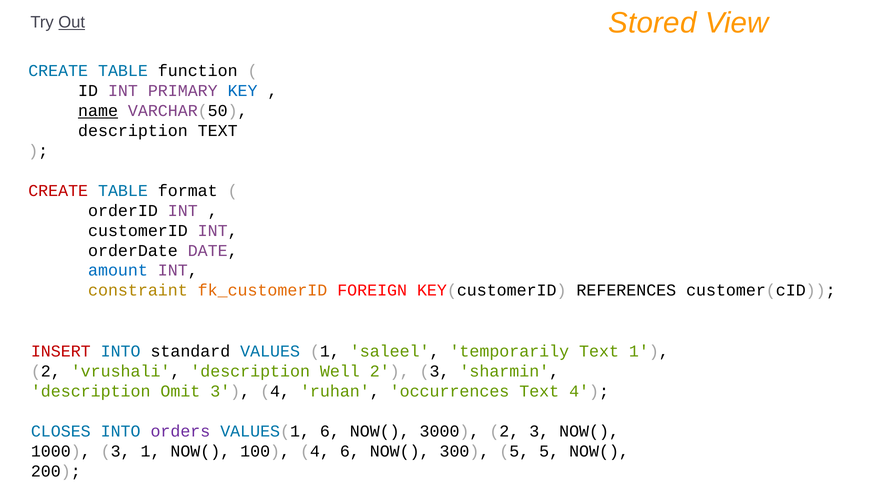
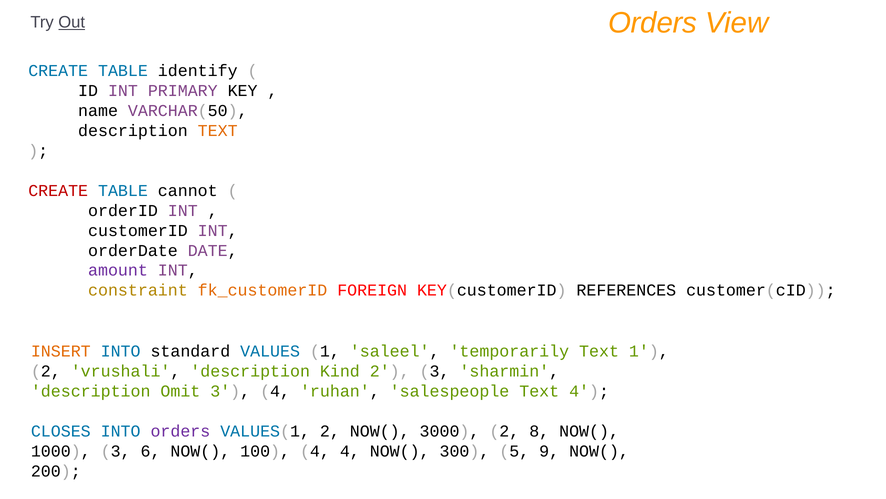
Stored at (652, 23): Stored -> Orders
function: function -> identify
KEY colour: blue -> black
name underline: present -> none
TEXT at (218, 131) colour: black -> orange
format: format -> cannot
amount colour: blue -> purple
INSERT colour: red -> orange
Well: Well -> Kind
occurrences: occurrences -> salespeople
VALUES(1 6: 6 -> 2
3000 2 3: 3 -> 8
3 1: 1 -> 6
4 6: 6 -> 4
5 5: 5 -> 9
